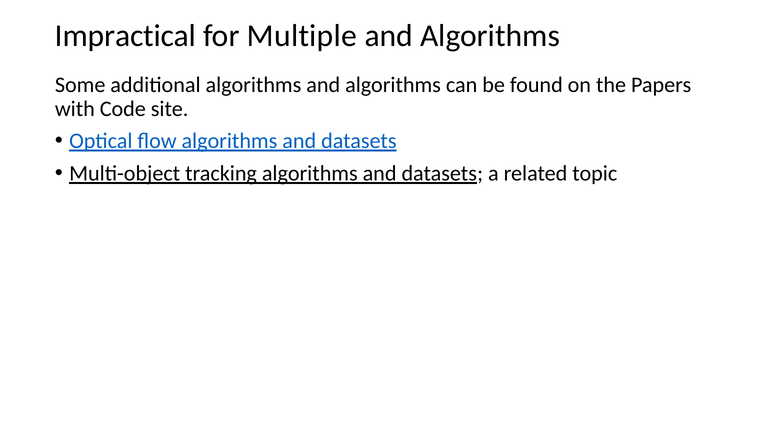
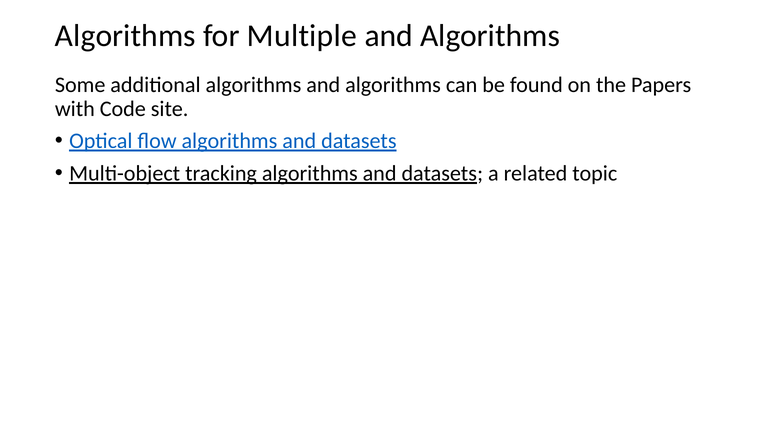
Impractical at (126, 36): Impractical -> Algorithms
